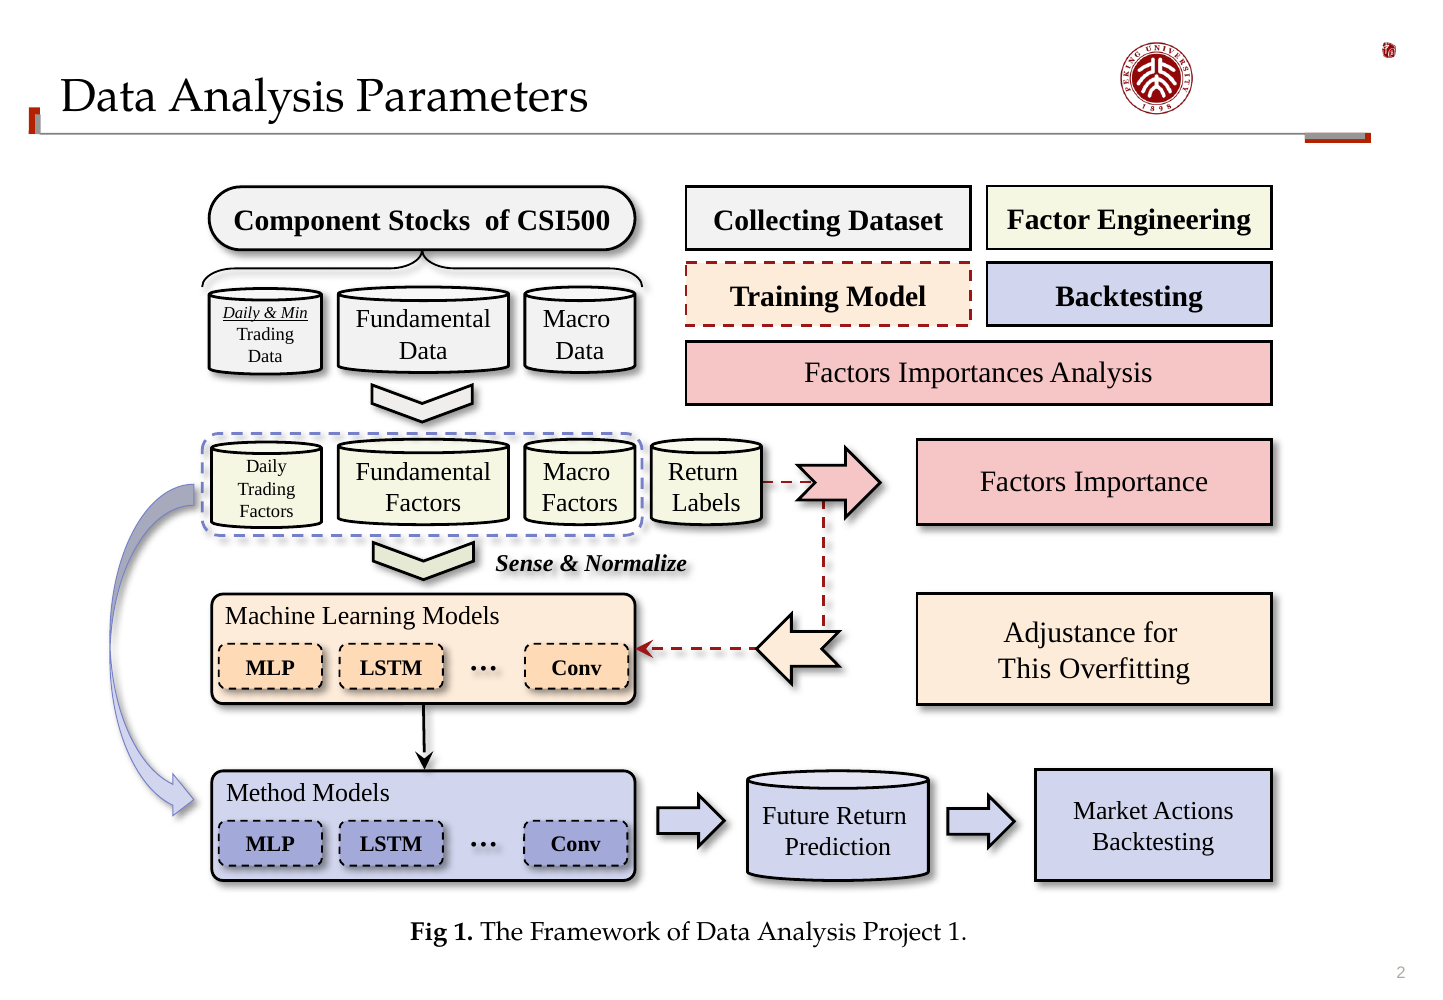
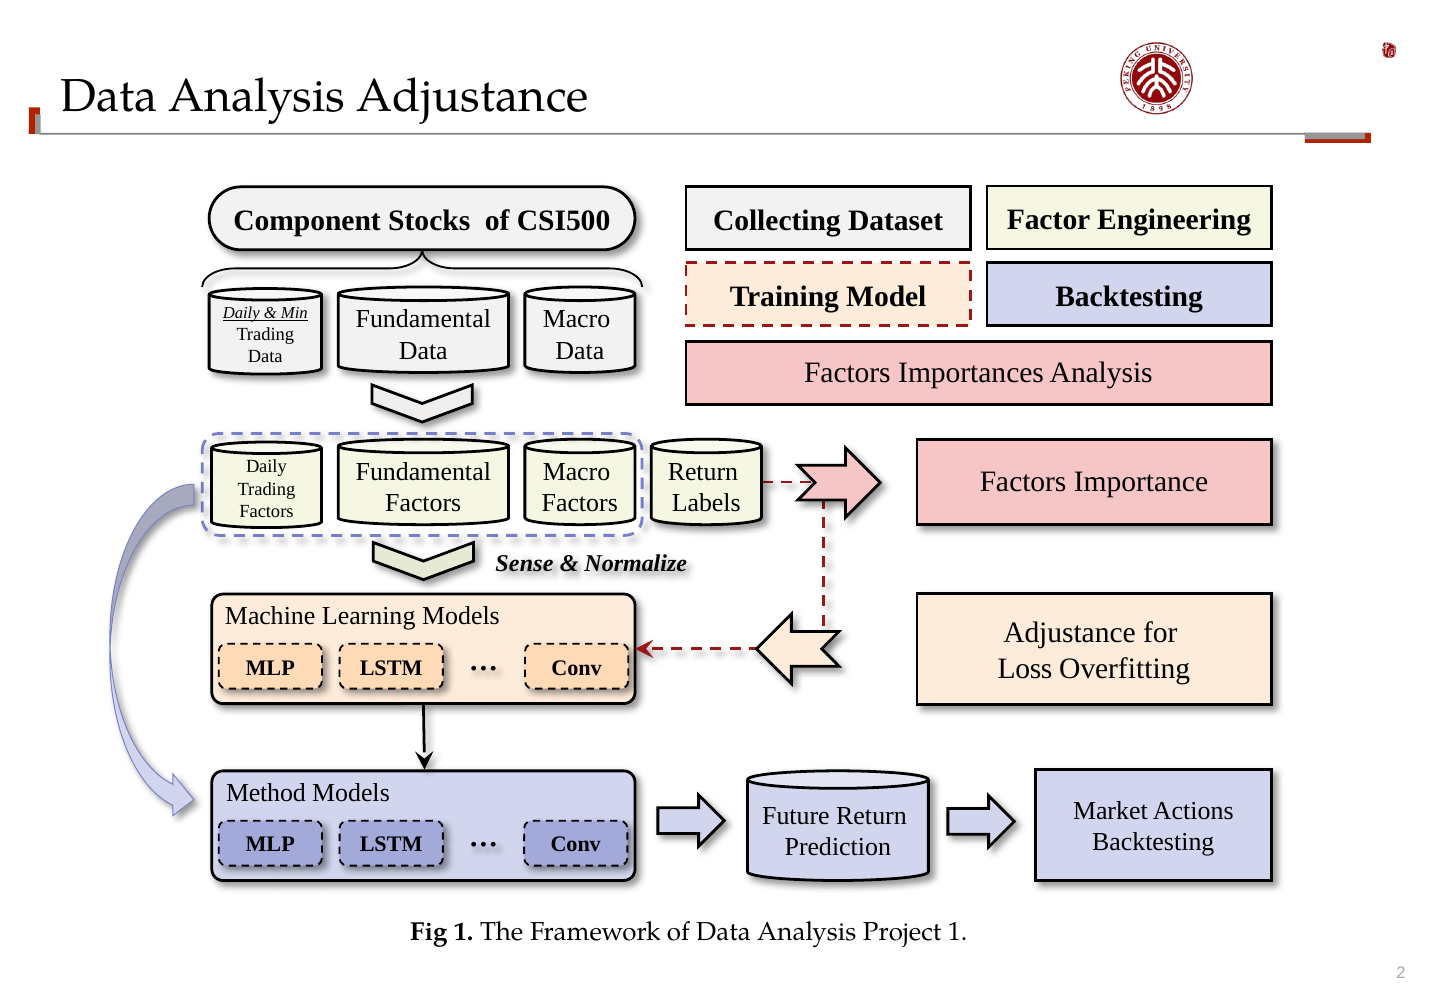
Analysis Parameters: Parameters -> Adjustance
This: This -> Loss
